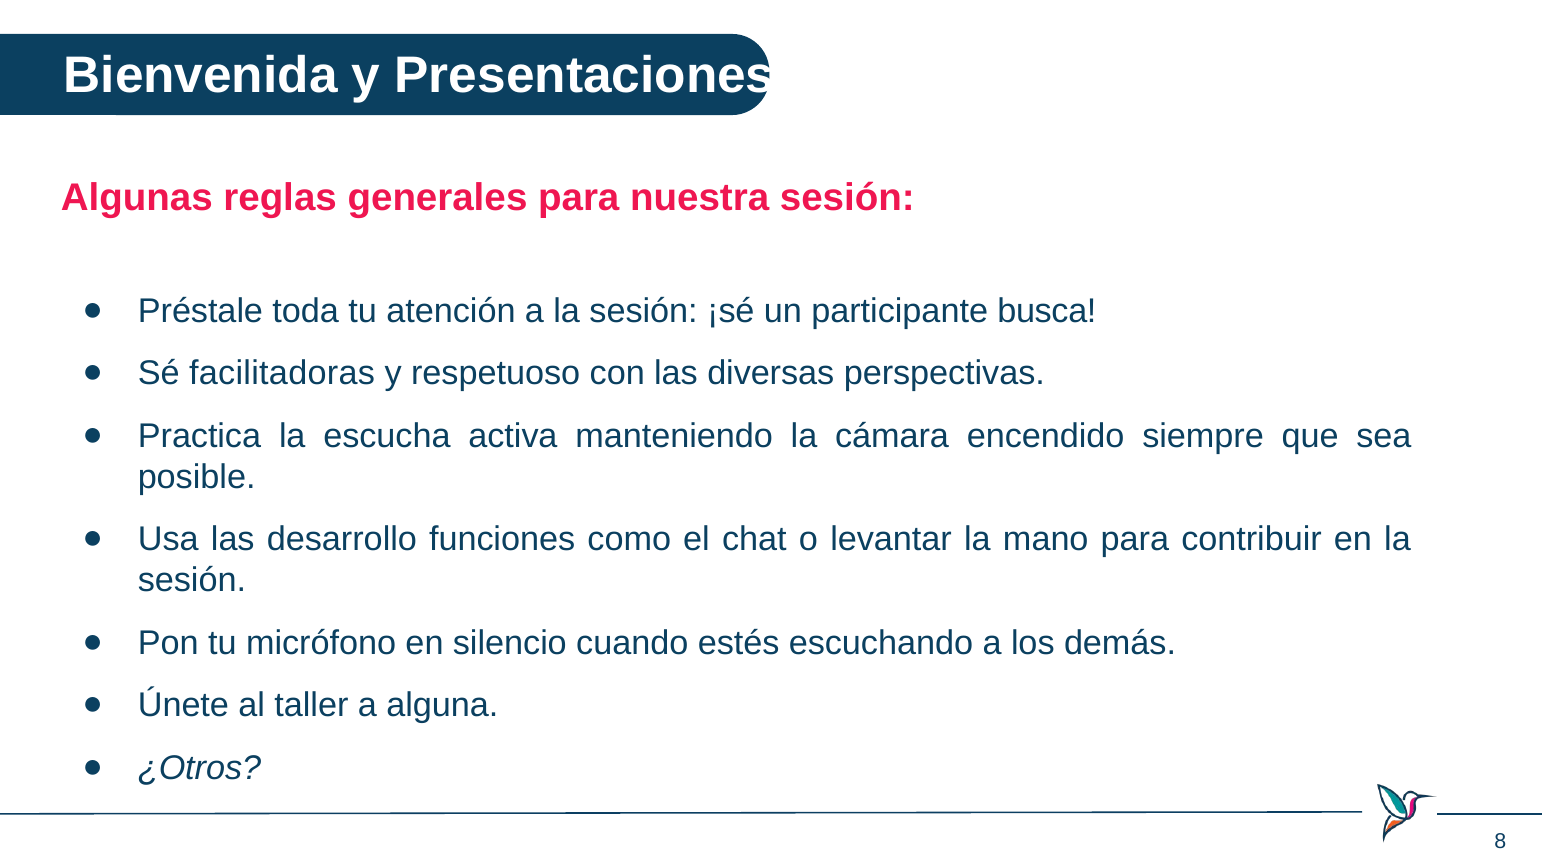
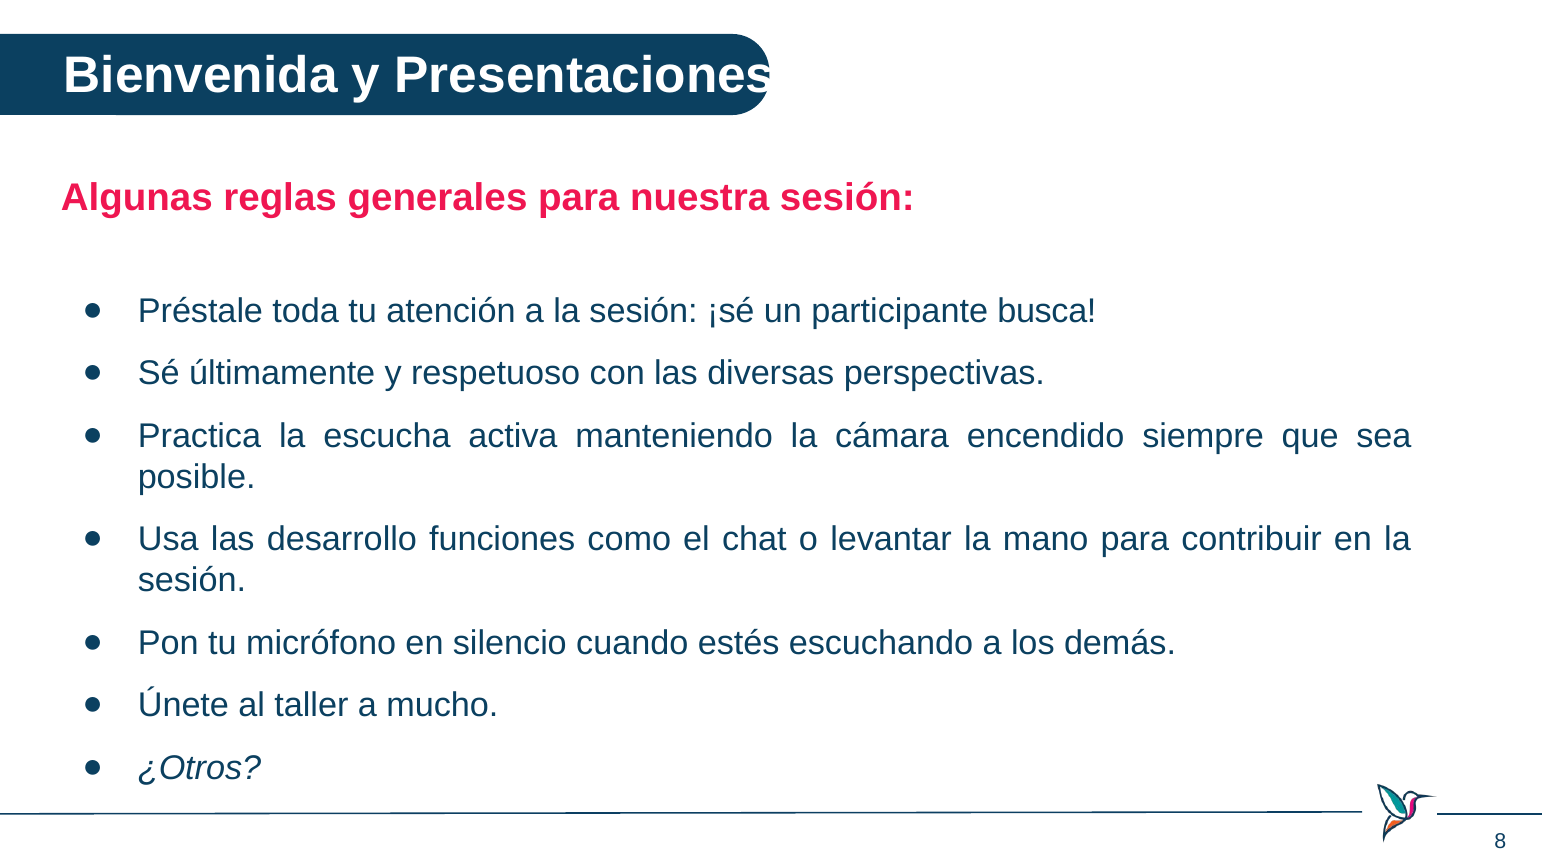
facilitadoras: facilitadoras -> últimamente
alguna: alguna -> mucho
